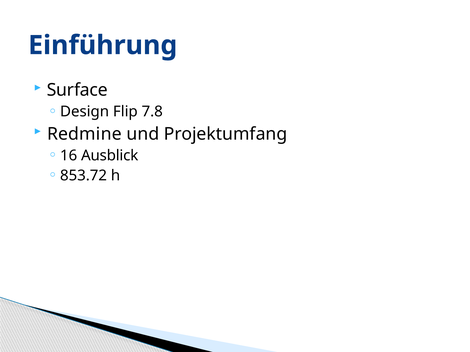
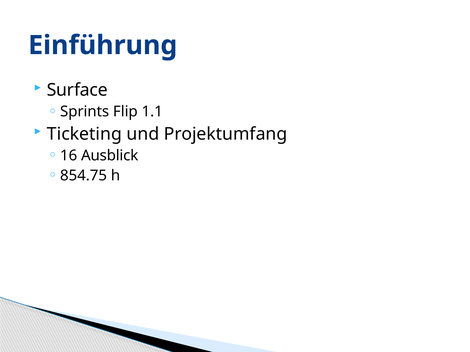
Design: Design -> Sprints
7.8: 7.8 -> 1.1
Redmine: Redmine -> Ticketing
853.72: 853.72 -> 854.75
